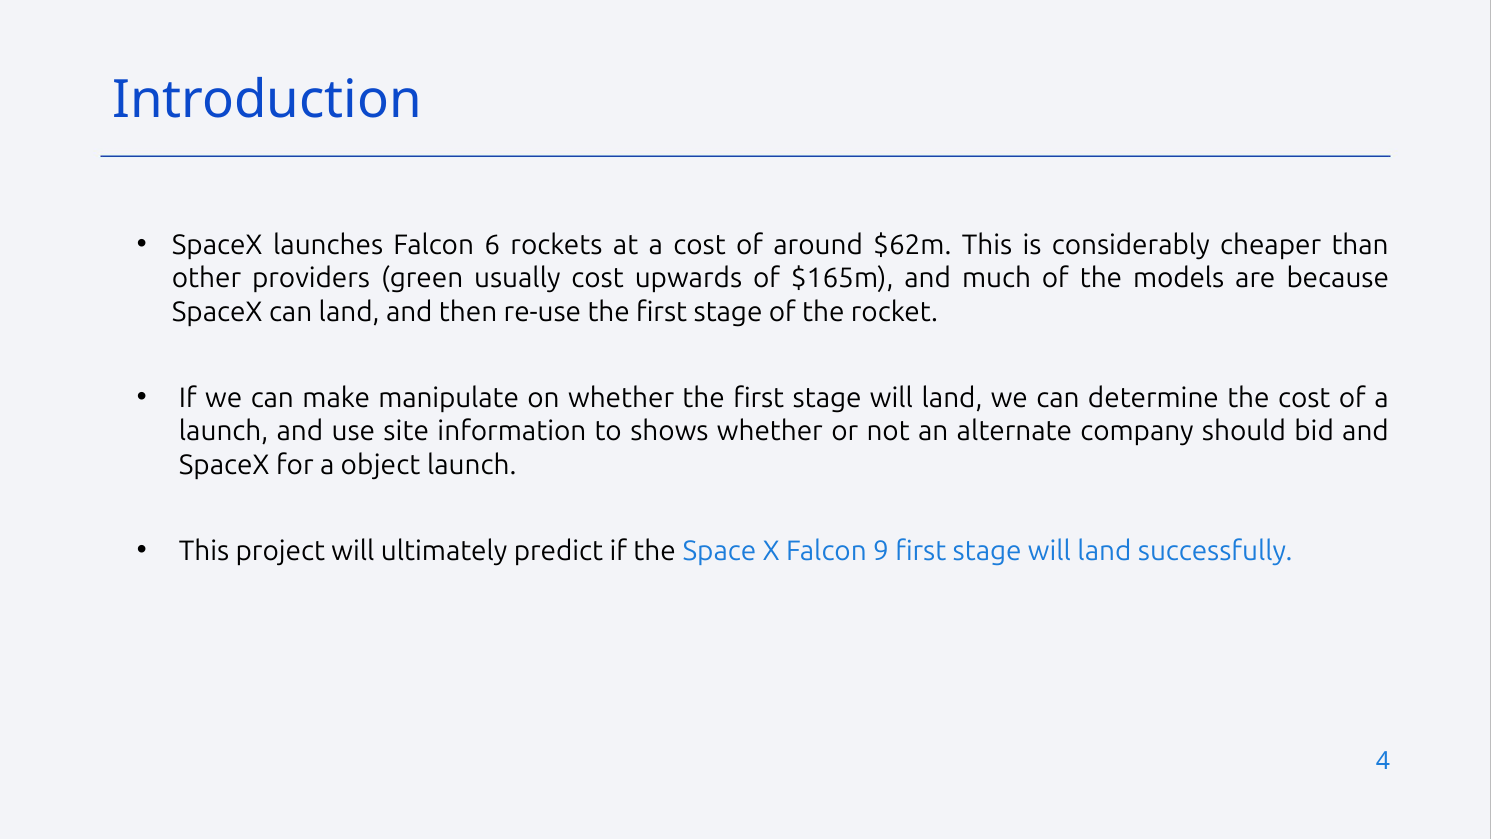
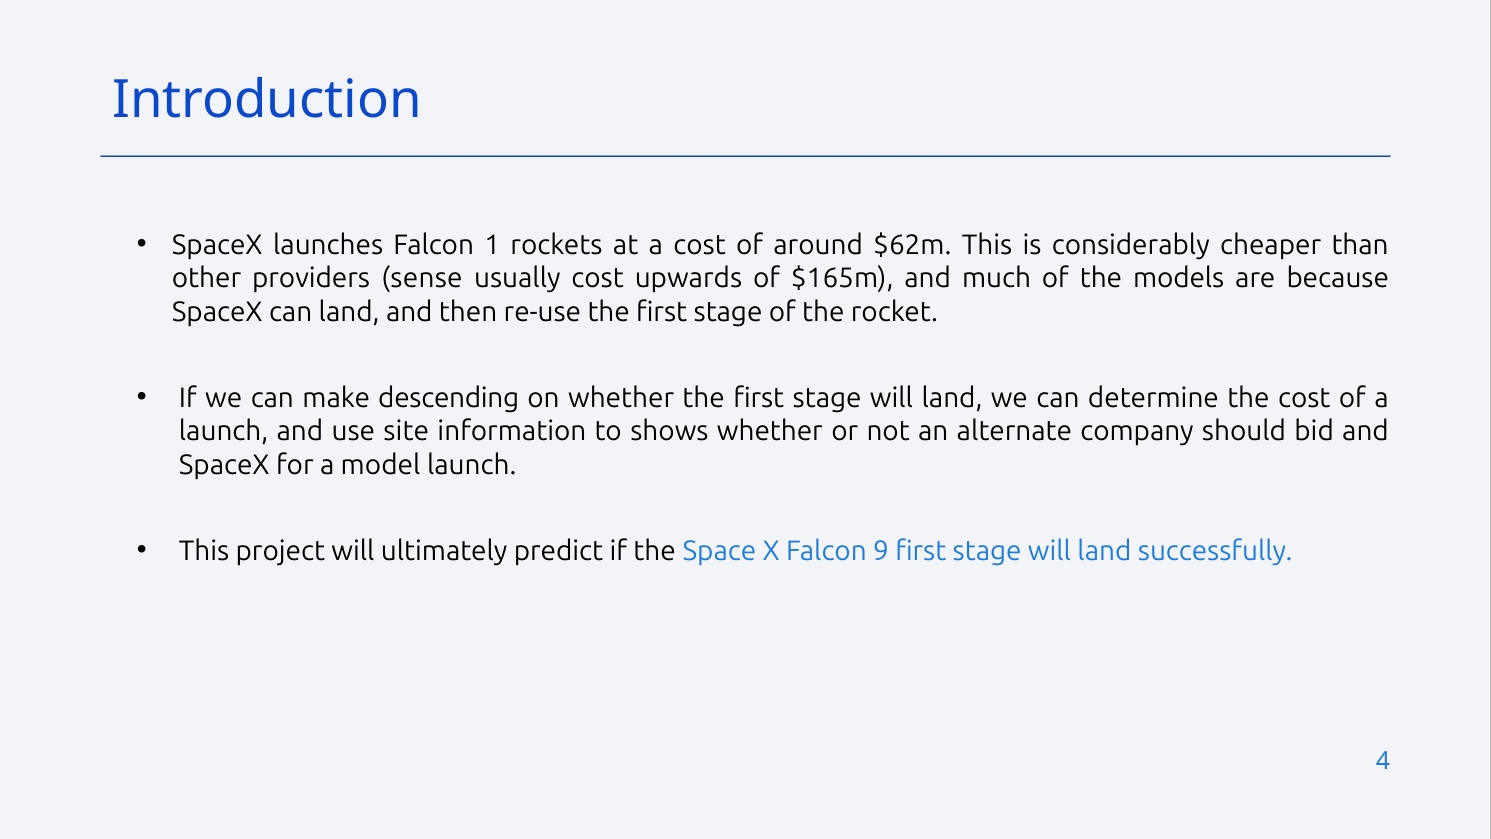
6: 6 -> 1
green: green -> sense
manipulate: manipulate -> descending
object: object -> model
